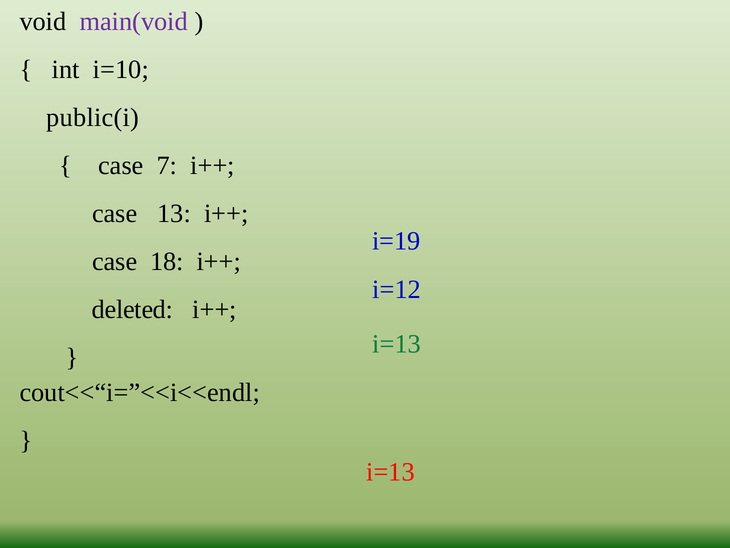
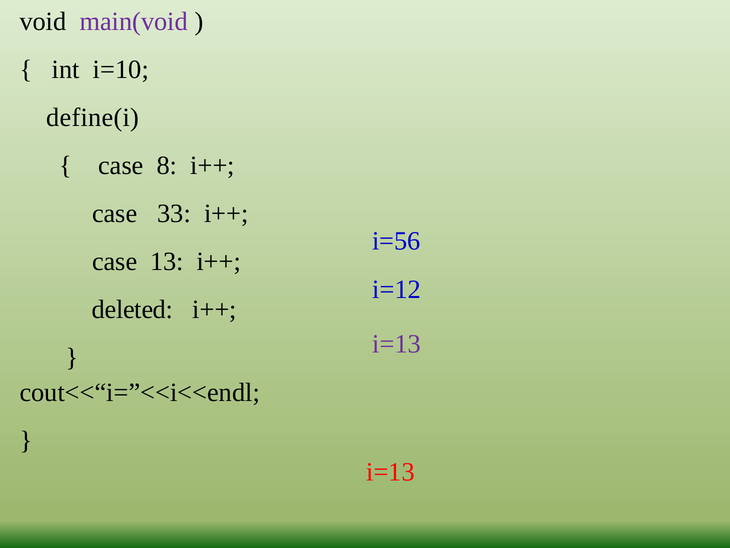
public(i: public(i -> define(i
7: 7 -> 8
13: 13 -> 33
i=19: i=19 -> i=56
18: 18 -> 13
i=13 at (397, 344) colour: green -> purple
